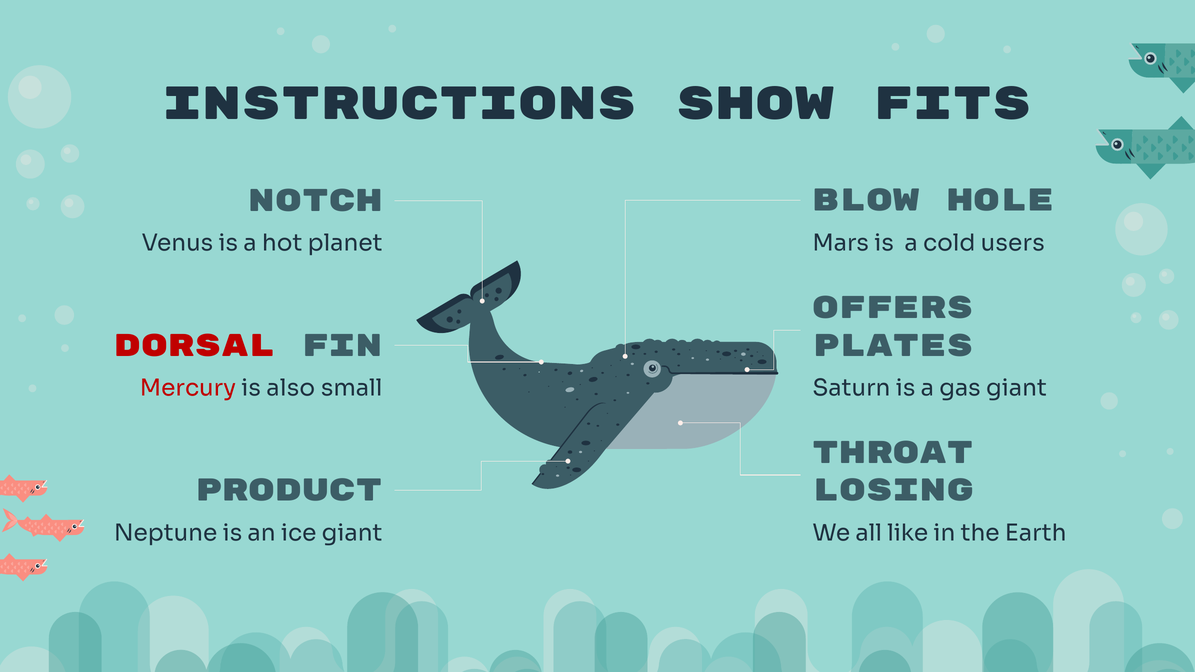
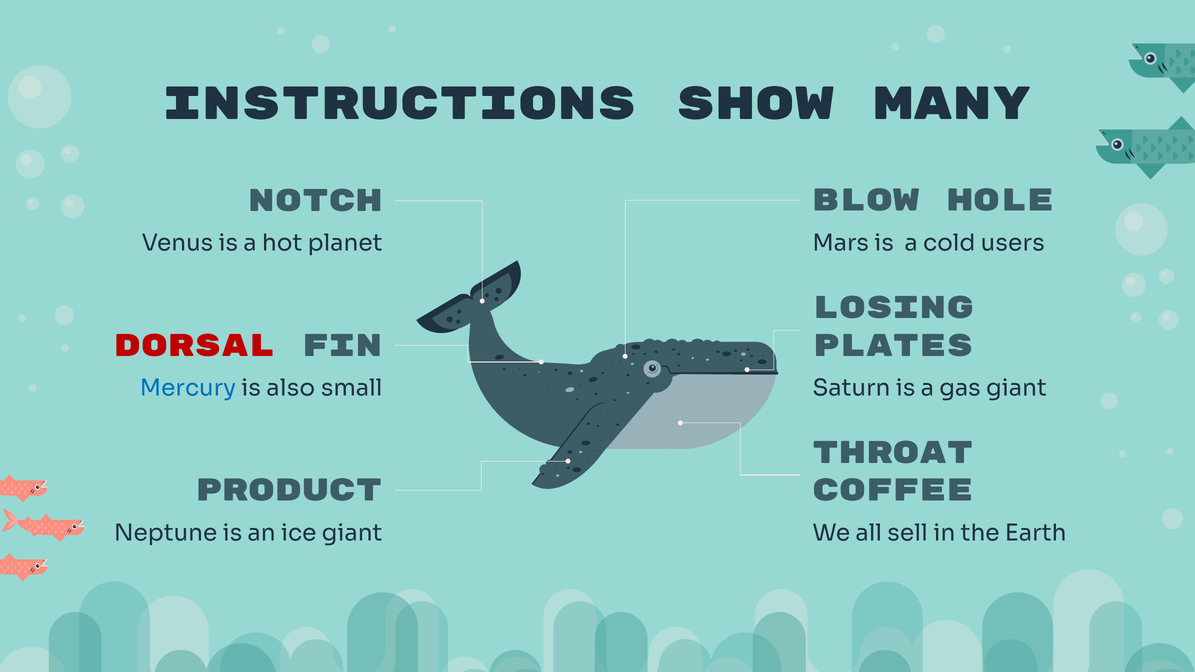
fits: fits -> many
Offers: Offers -> Losing
Mercury colour: red -> blue
losing: losing -> coffee
like: like -> sell
